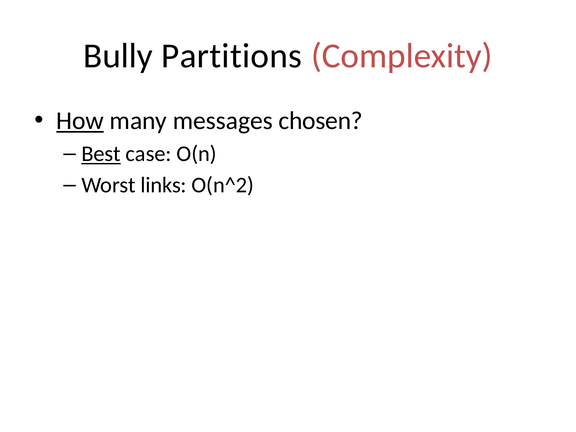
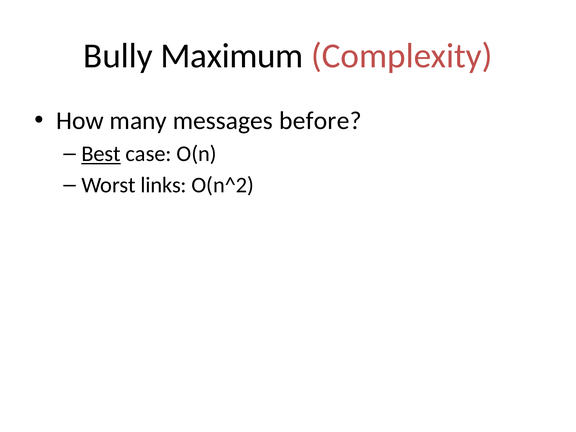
Partitions: Partitions -> Maximum
How underline: present -> none
chosen: chosen -> before
